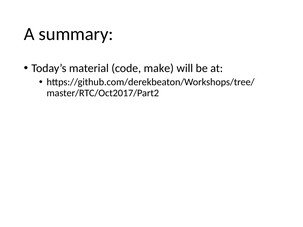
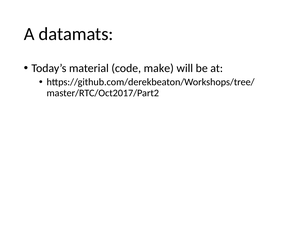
summary: summary -> datamats
